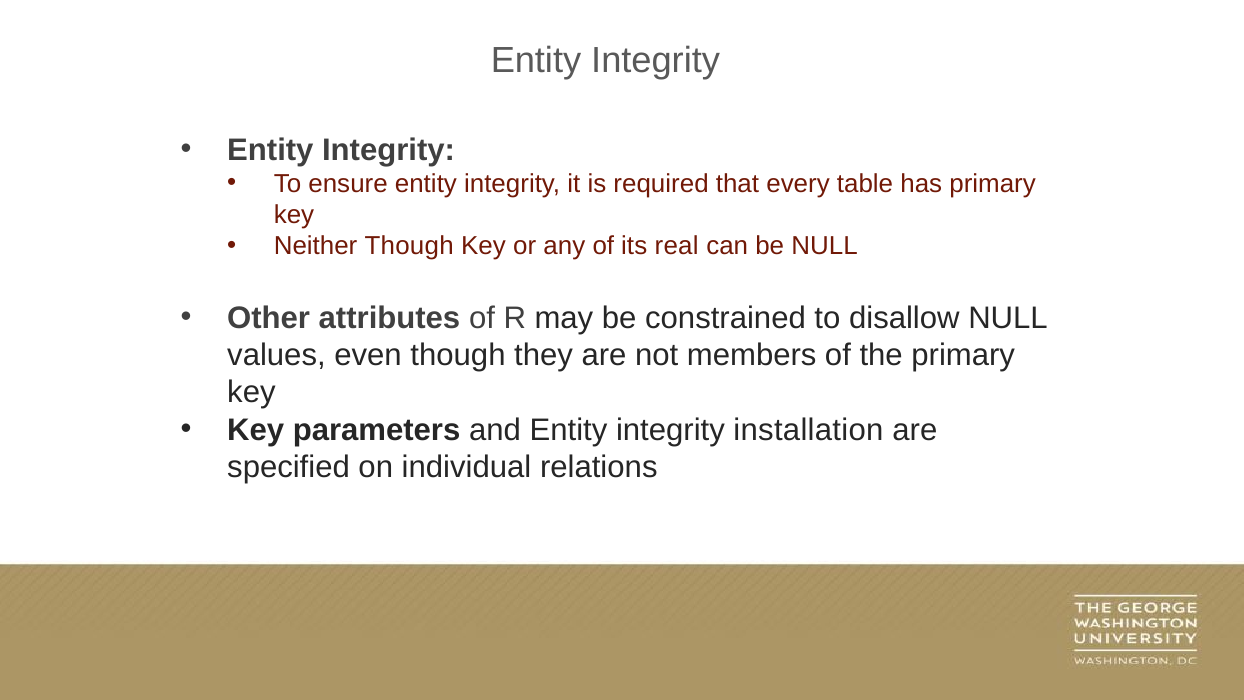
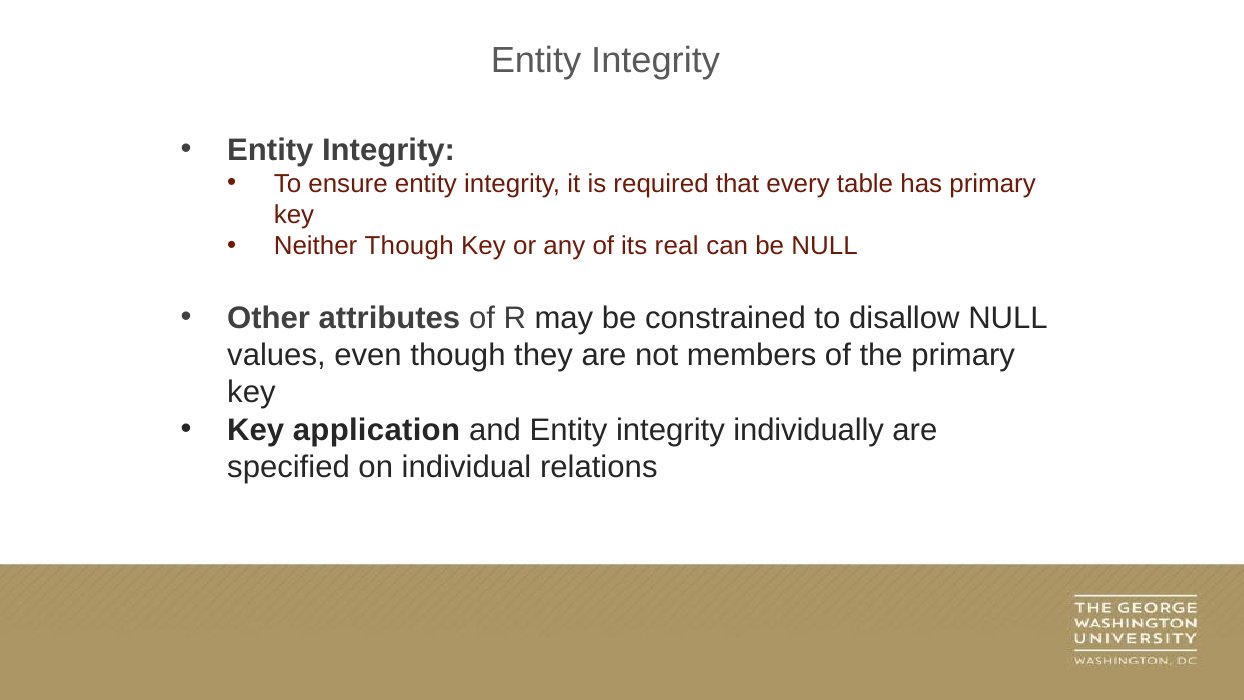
parameters: parameters -> application
installation: installation -> individually
